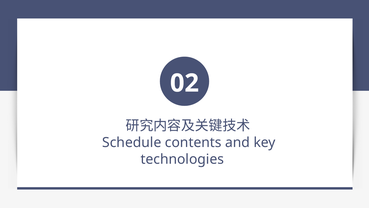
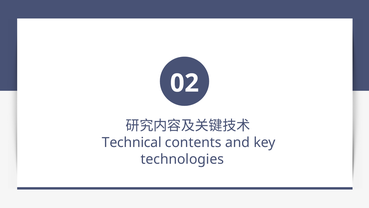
Schedule: Schedule -> Technical
